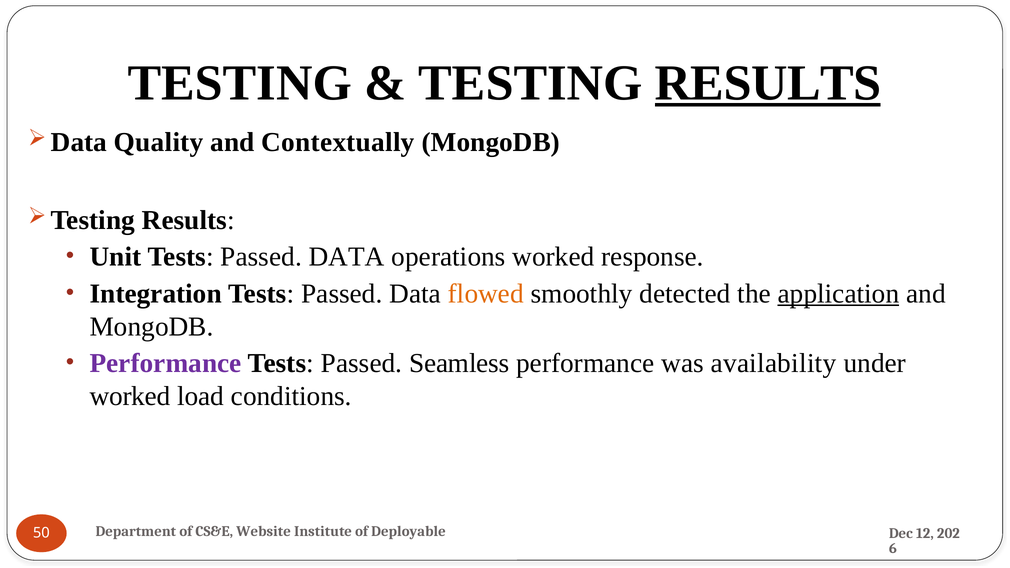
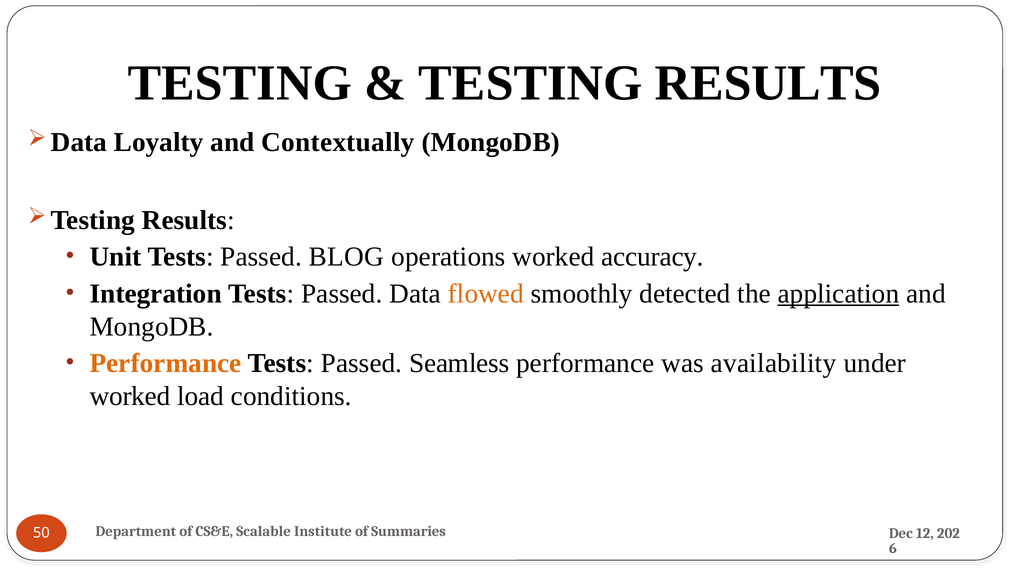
RESULTS at (768, 83) underline: present -> none
Quality: Quality -> Loyalty
Unit Tests Passed DATA: DATA -> BLOG
response: response -> accuracy
Performance at (166, 363) colour: purple -> orange
Website: Website -> Scalable
Deployable: Deployable -> Summaries
